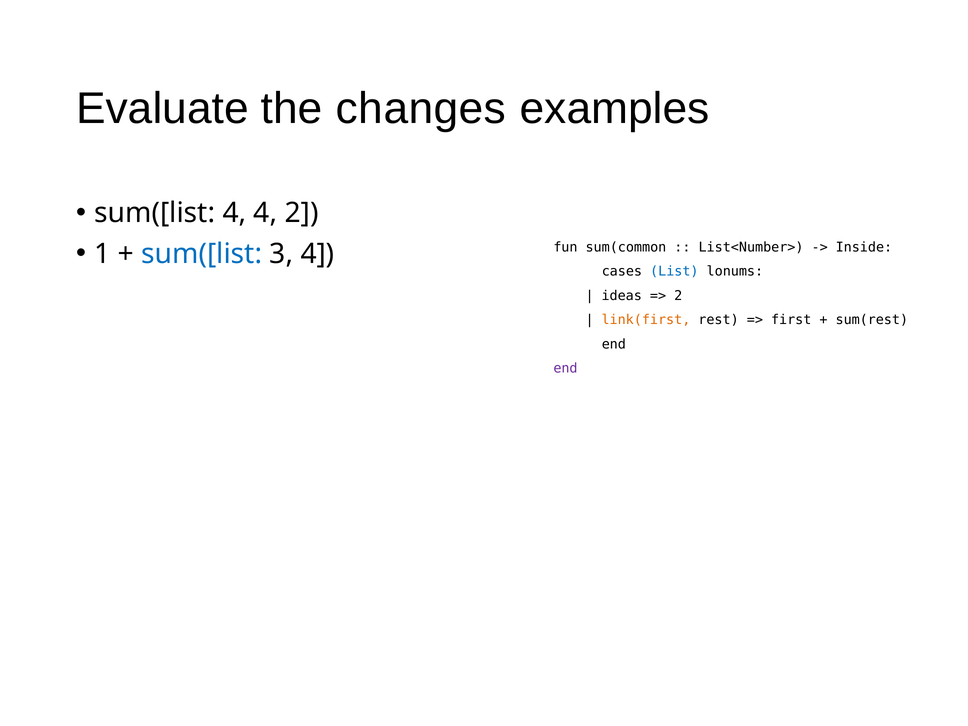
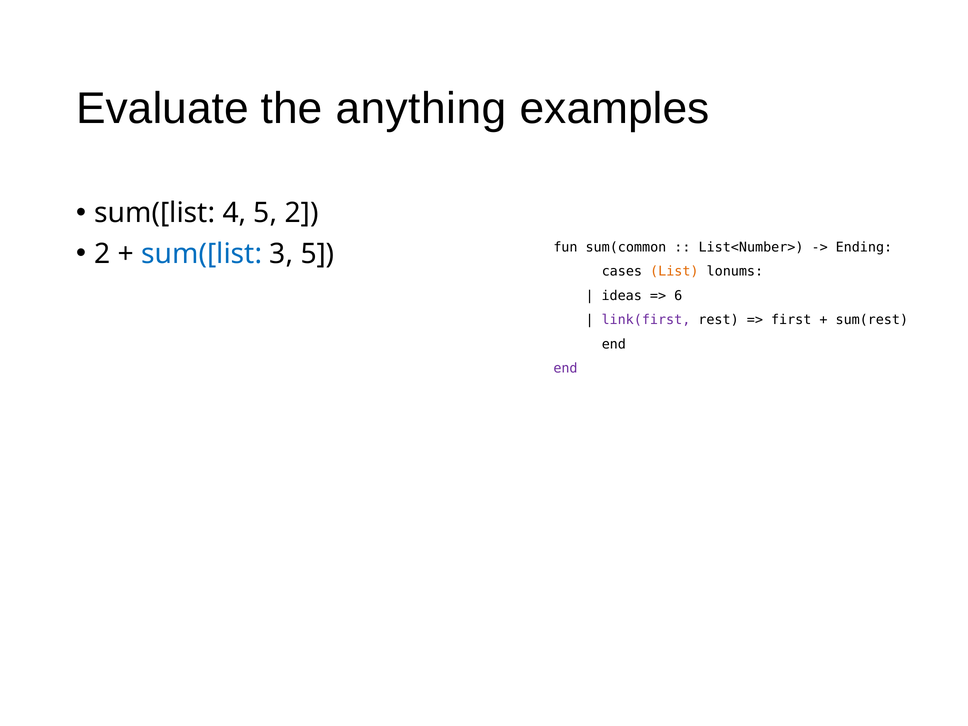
changes: changes -> anything
4 4: 4 -> 5
1 at (102, 254): 1 -> 2
3 4: 4 -> 5
Inside: Inside -> Ending
List colour: blue -> orange
2 at (678, 296): 2 -> 6
link(first colour: orange -> purple
